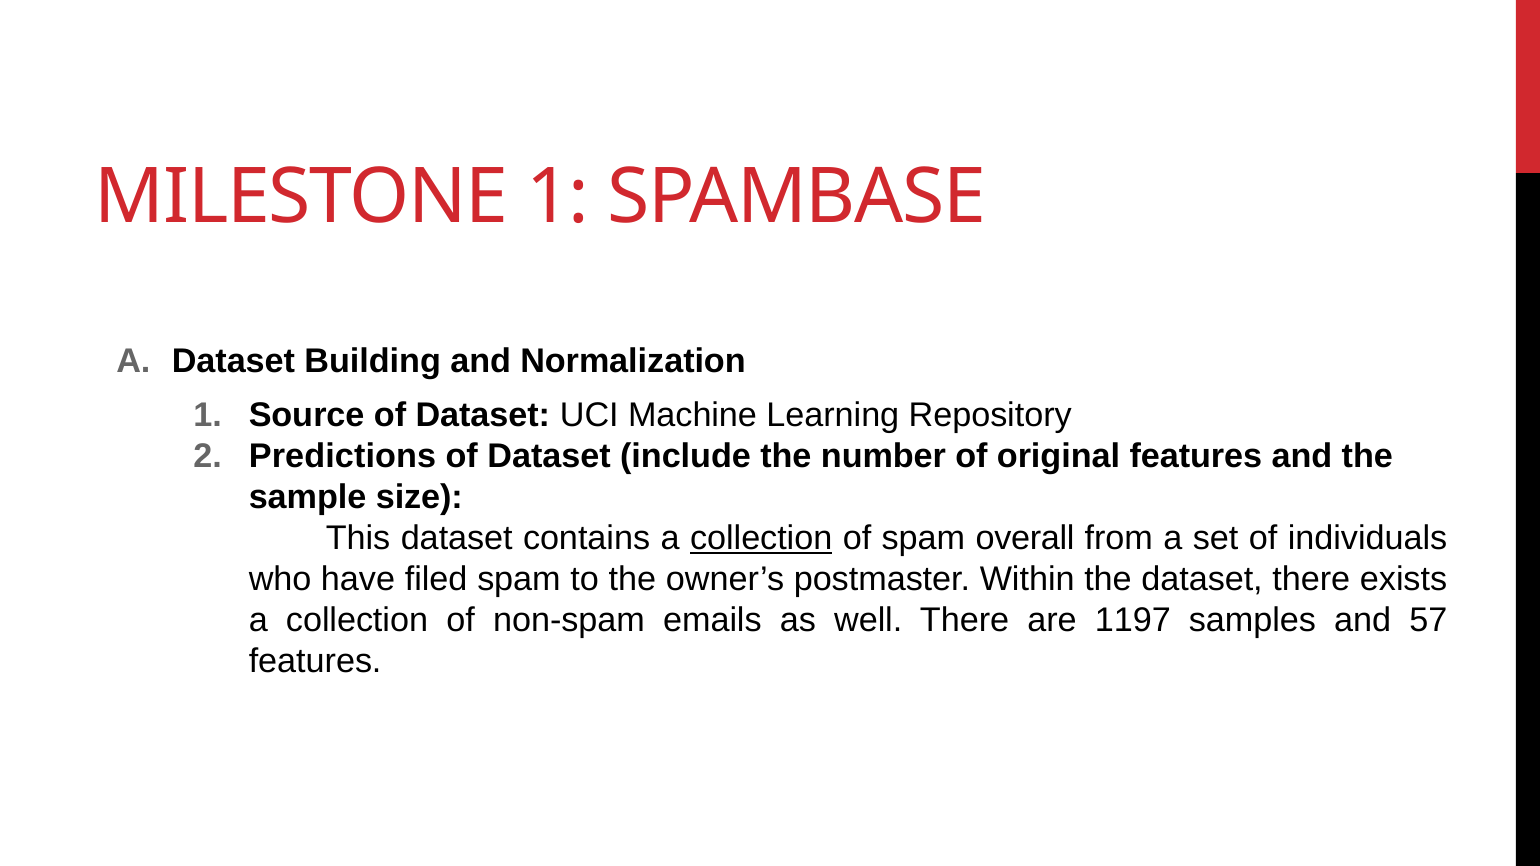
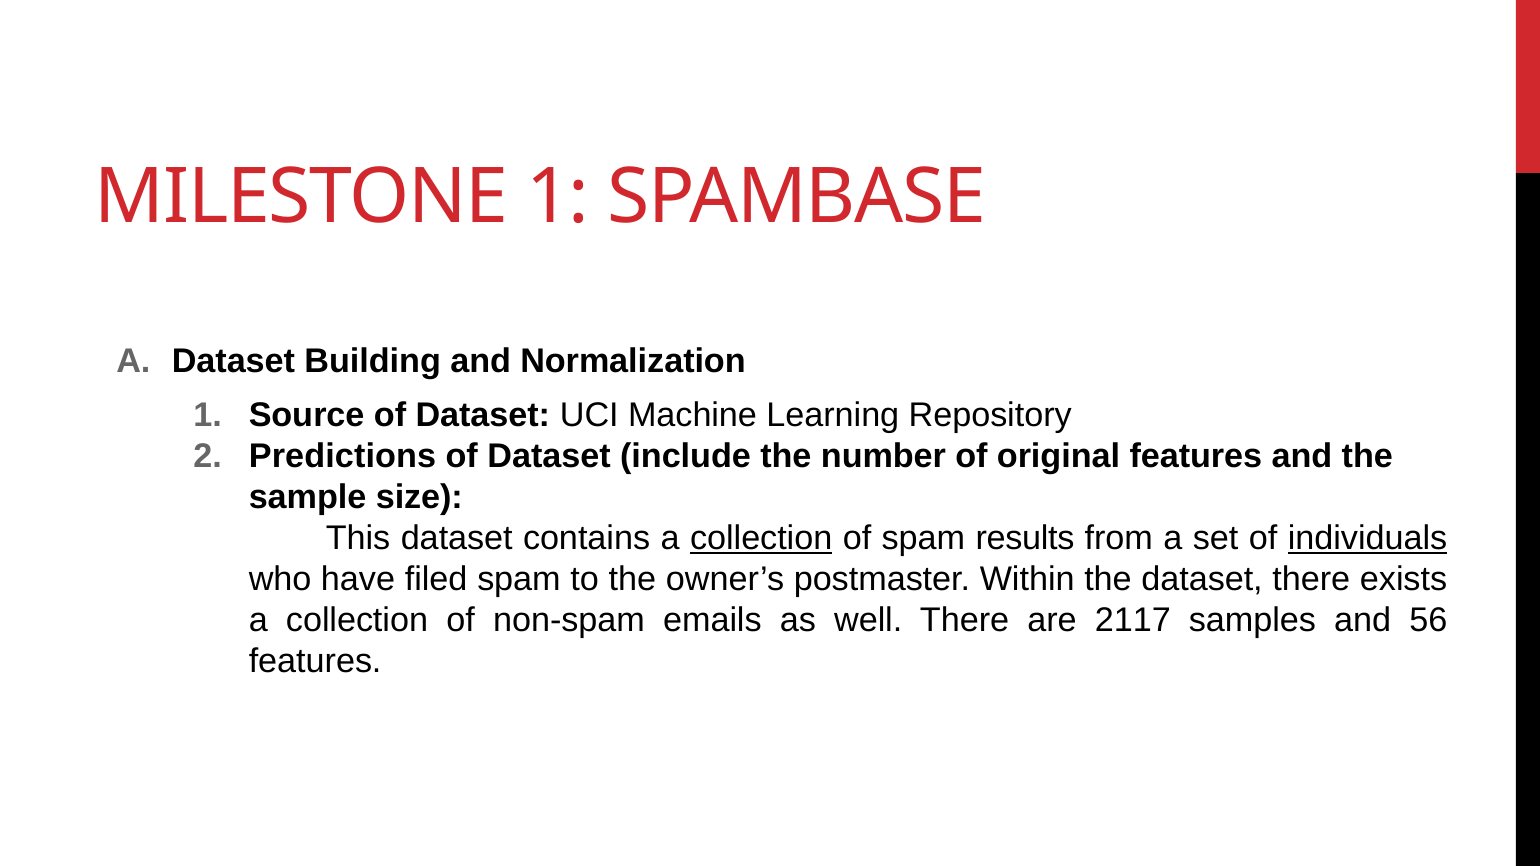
overall: overall -> results
individuals underline: none -> present
1197: 1197 -> 2117
57: 57 -> 56
